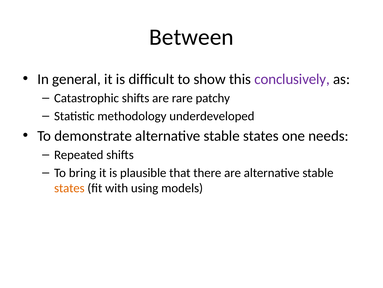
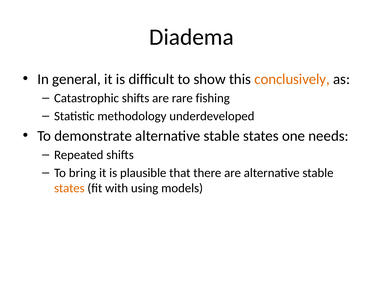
Between: Between -> Diadema
conclusively colour: purple -> orange
patchy: patchy -> fishing
